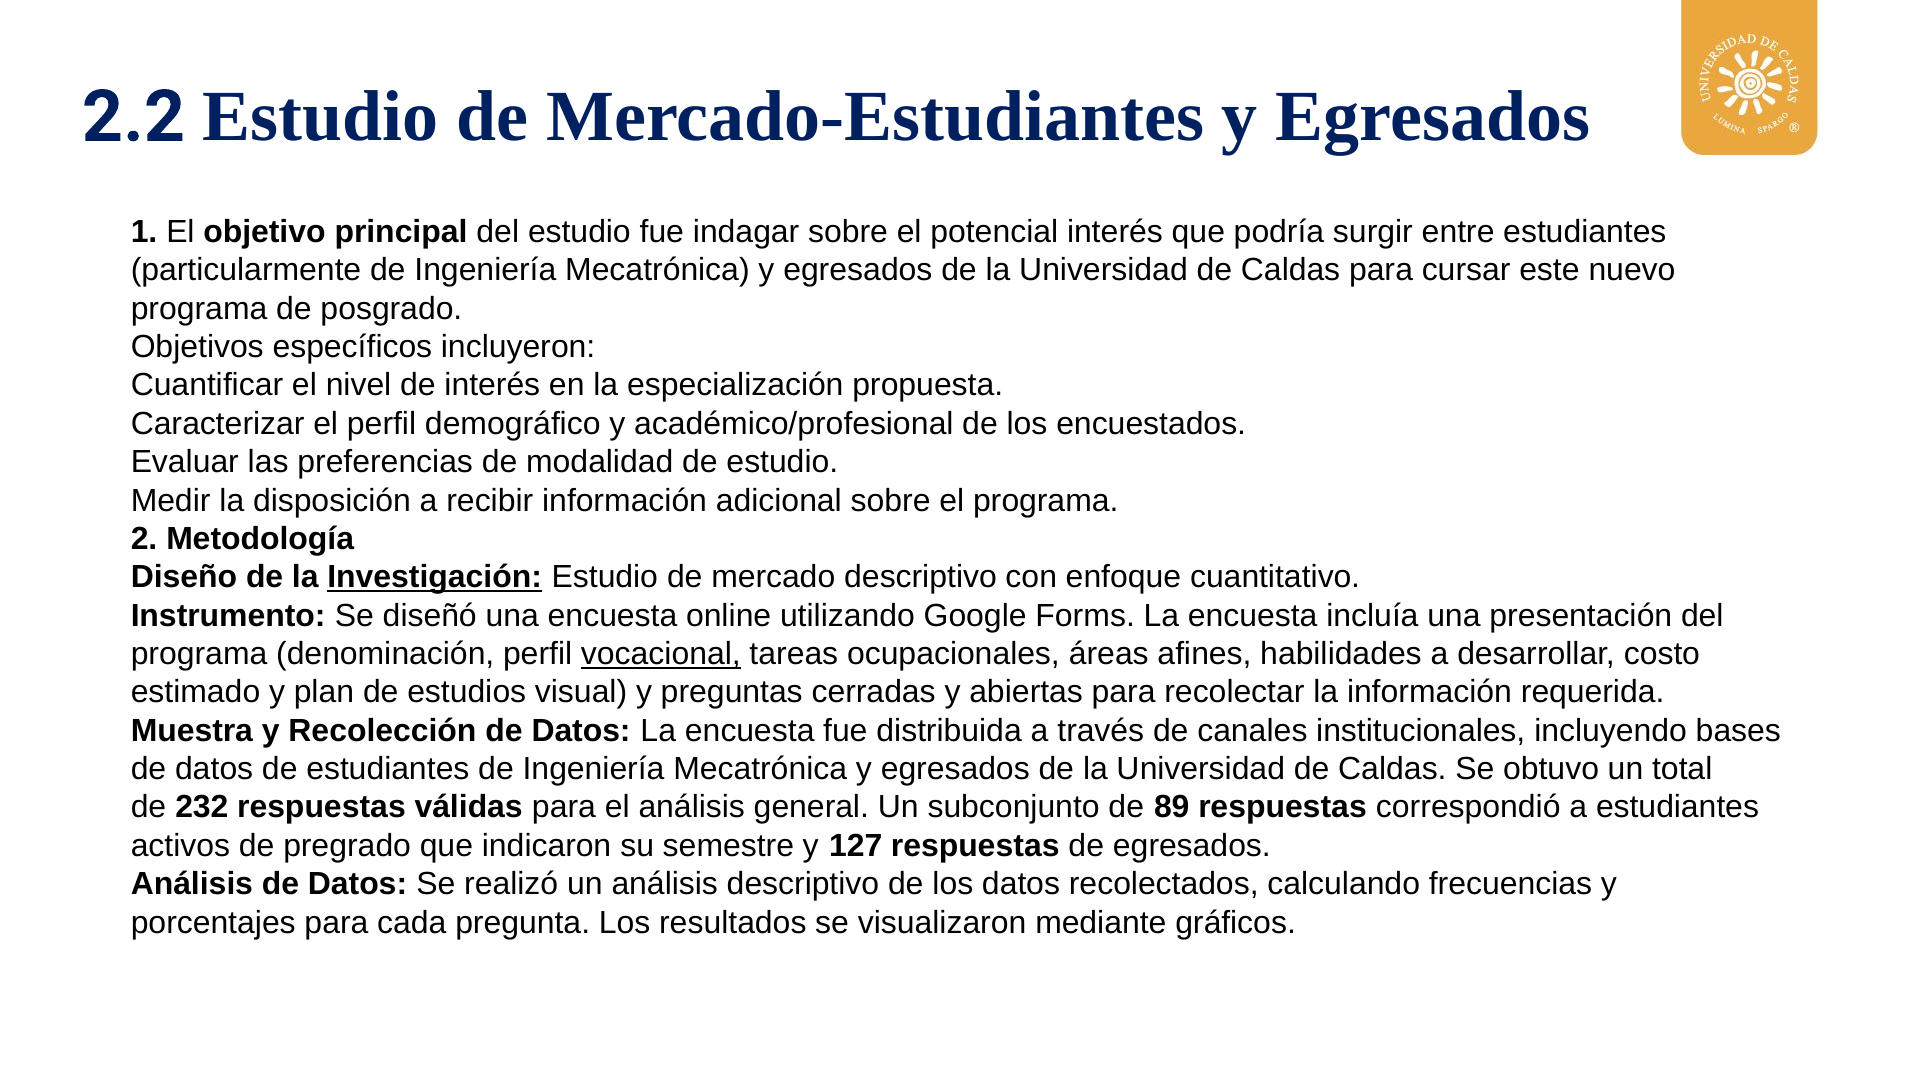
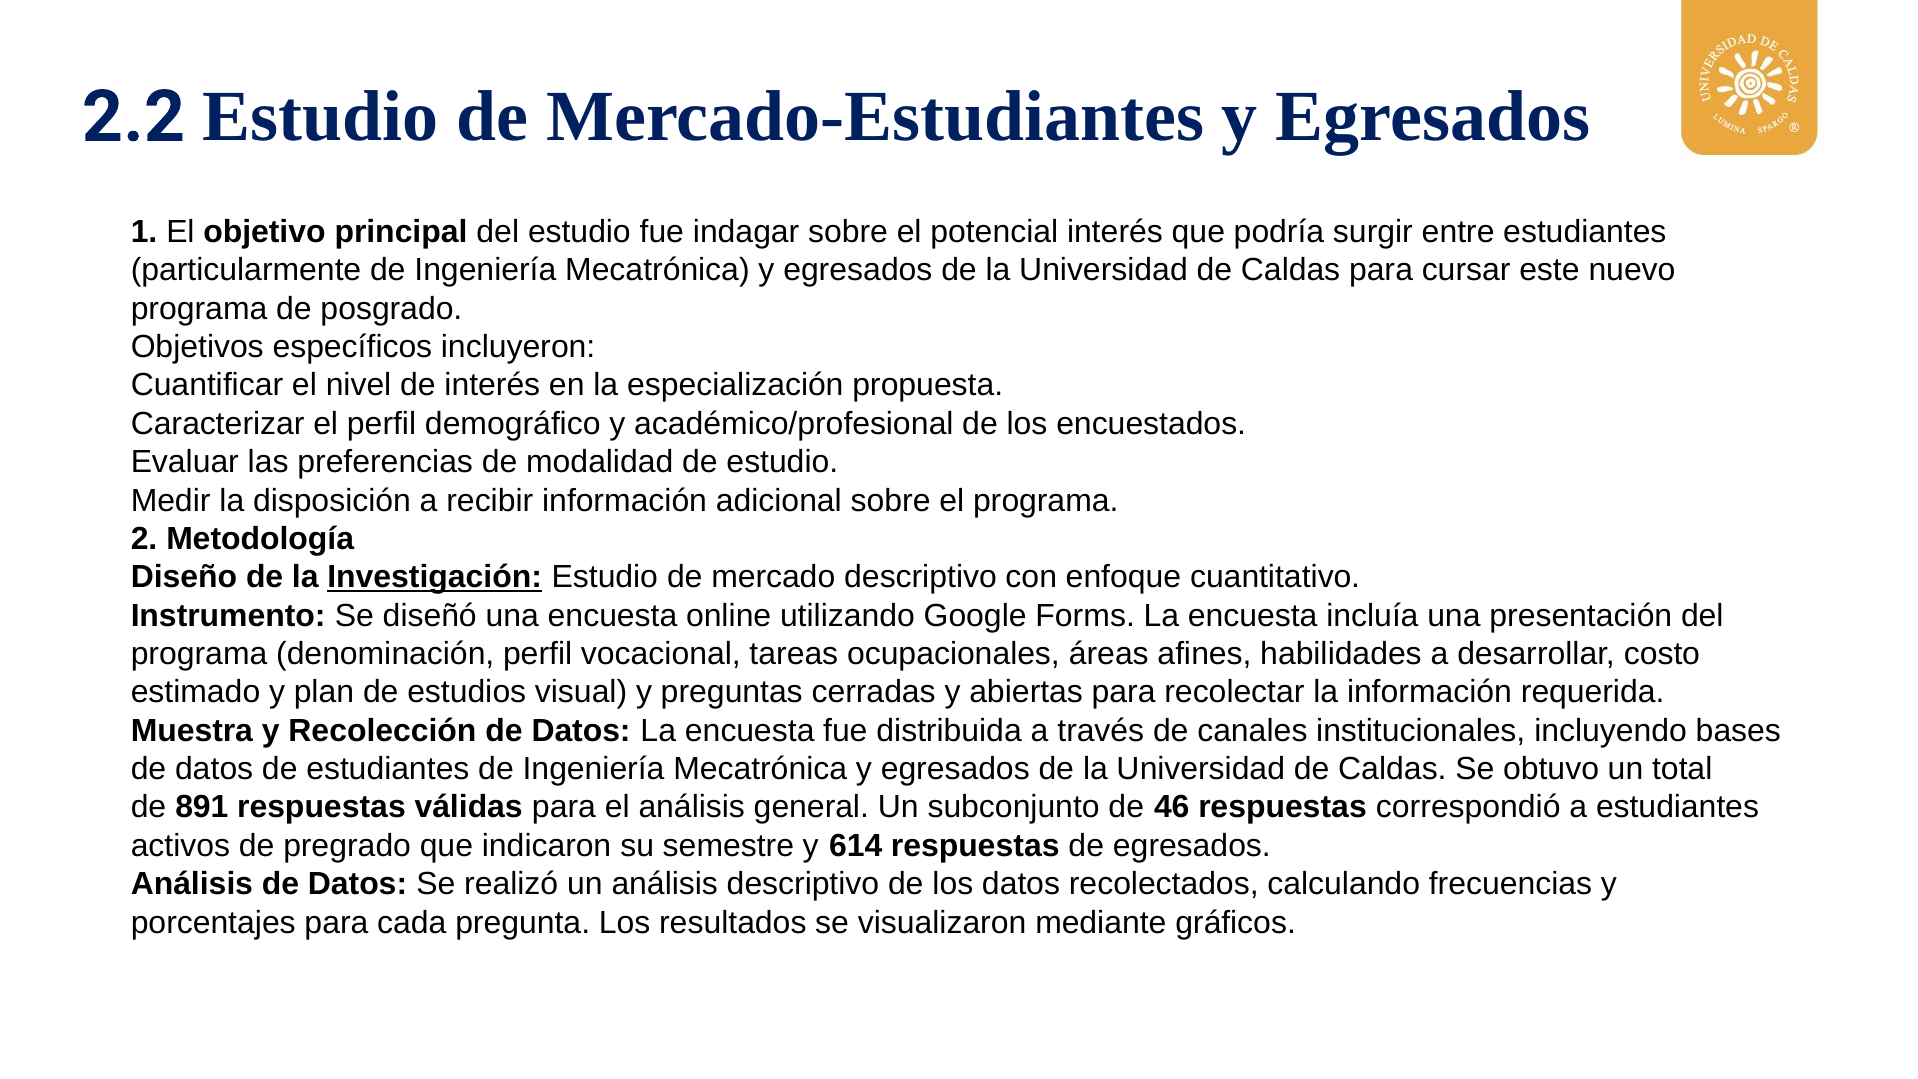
vocacional underline: present -> none
232: 232 -> 891
89: 89 -> 46
127: 127 -> 614
